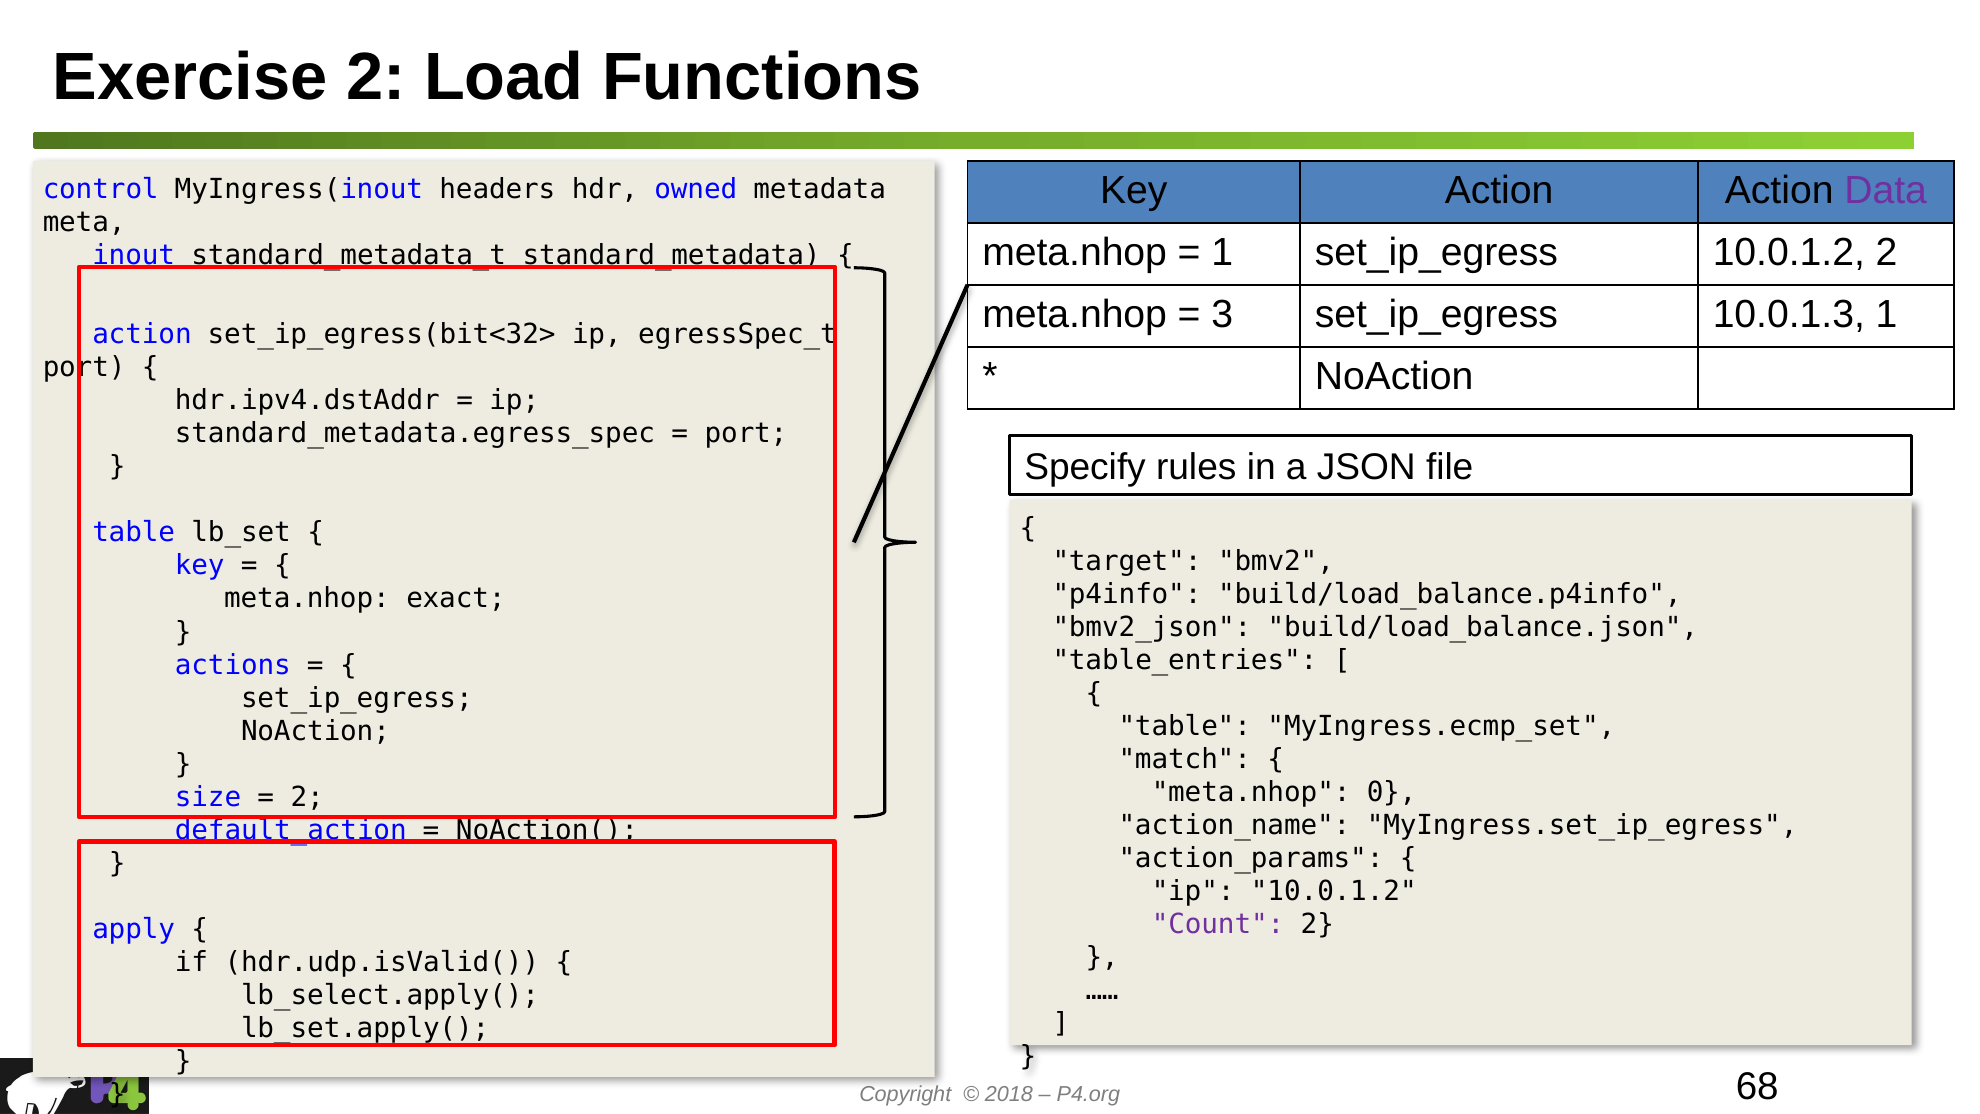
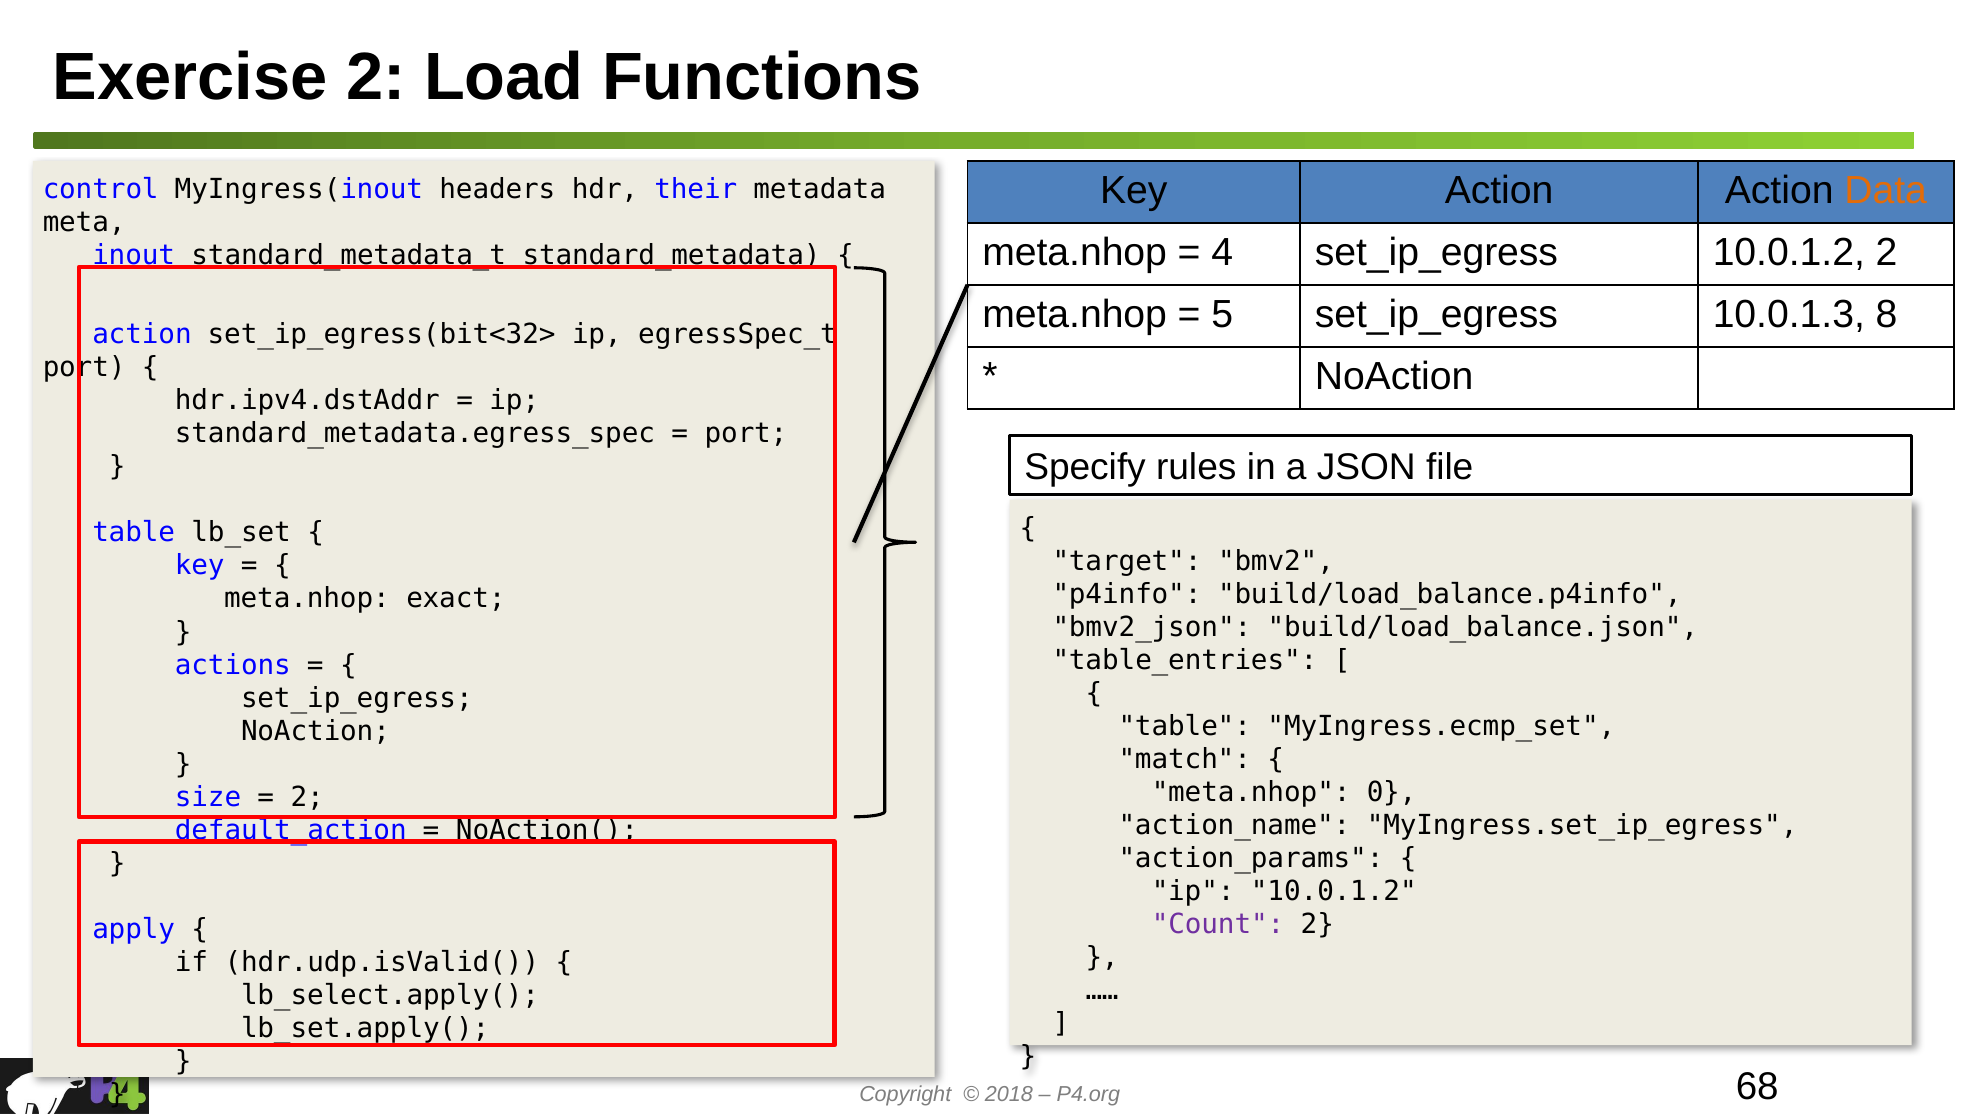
Data colour: purple -> orange
owned: owned -> their
1 at (1222, 253): 1 -> 4
3: 3 -> 5
10.0.1.3 1: 1 -> 8
